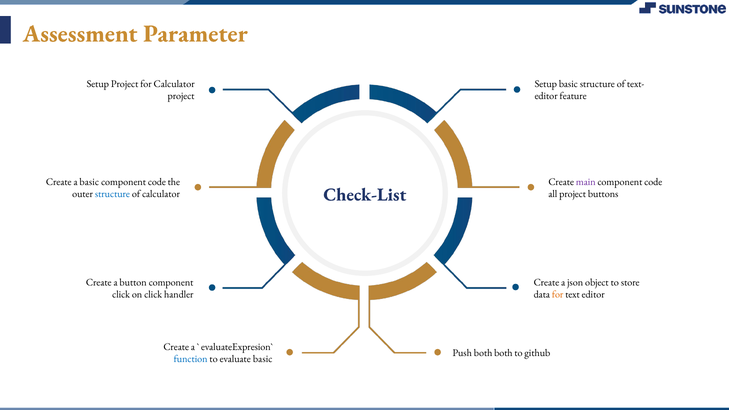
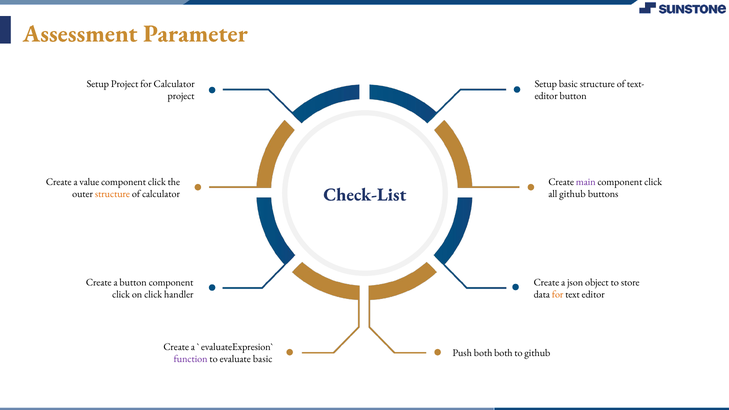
editor feature: feature -> button
a basic: basic -> value
code at (157, 182): code -> click
code at (653, 182): code -> click
structure at (112, 194) colour: blue -> orange
all project: project -> github
function colour: blue -> purple
